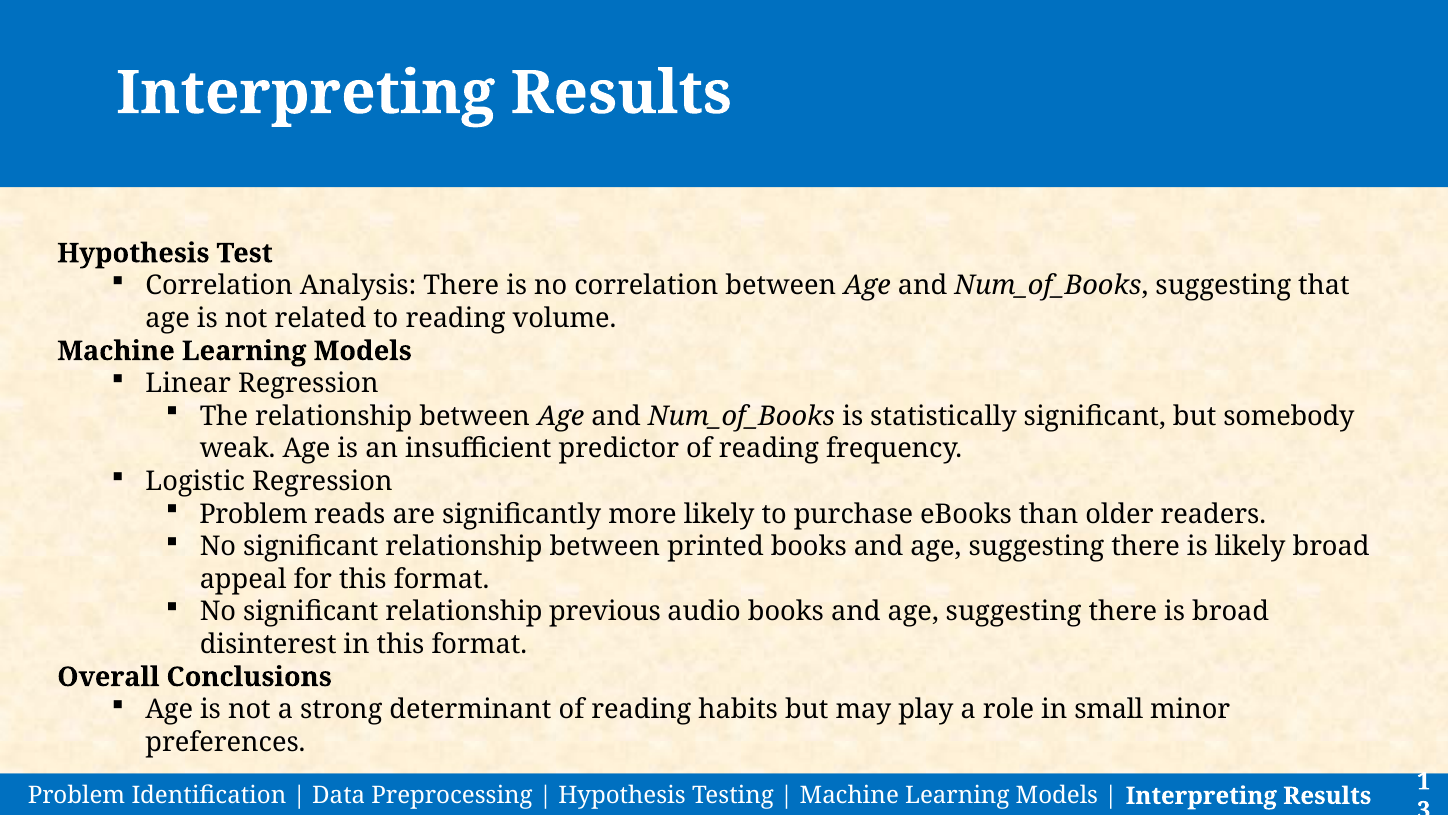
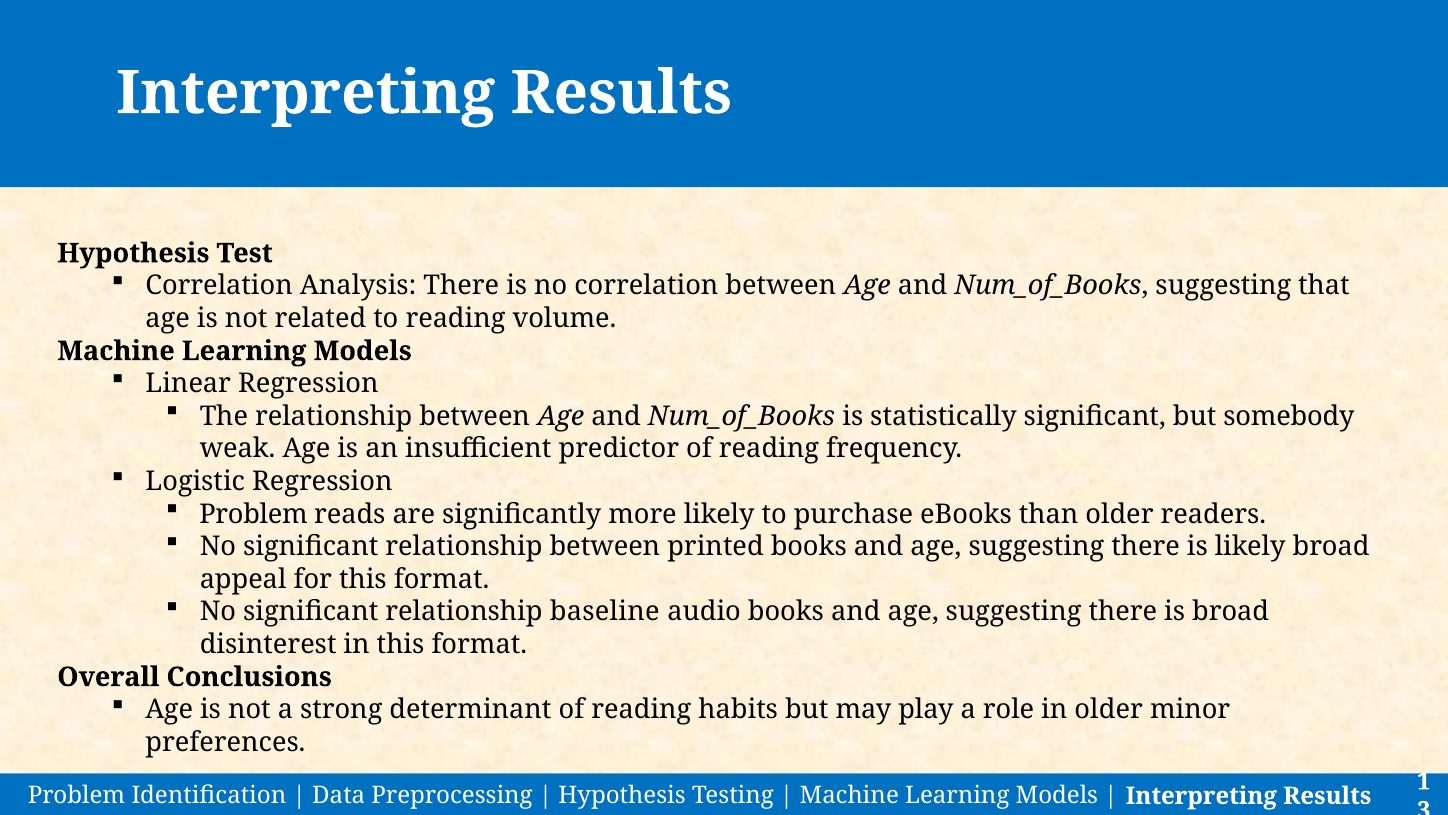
previous: previous -> baseline
in small: small -> older
